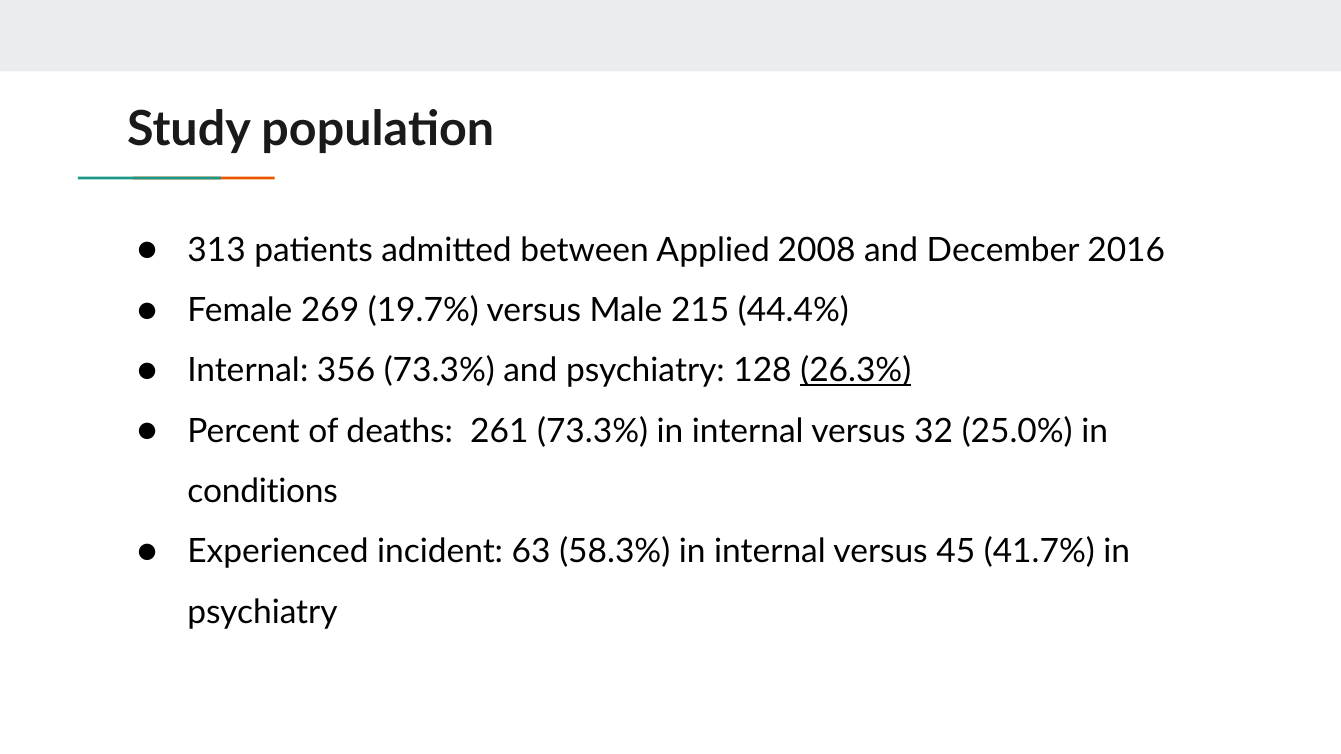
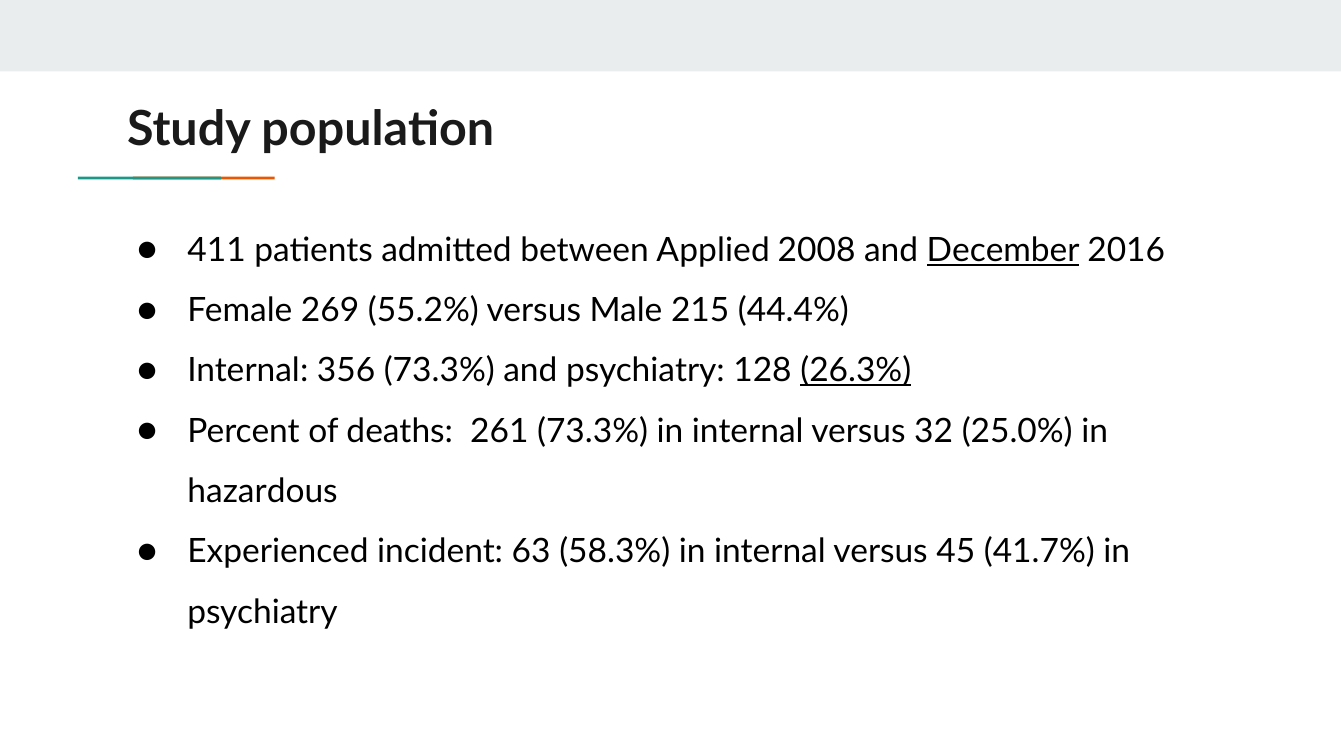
313: 313 -> 411
December underline: none -> present
19.7%: 19.7% -> 55.2%
conditions: conditions -> hazardous
